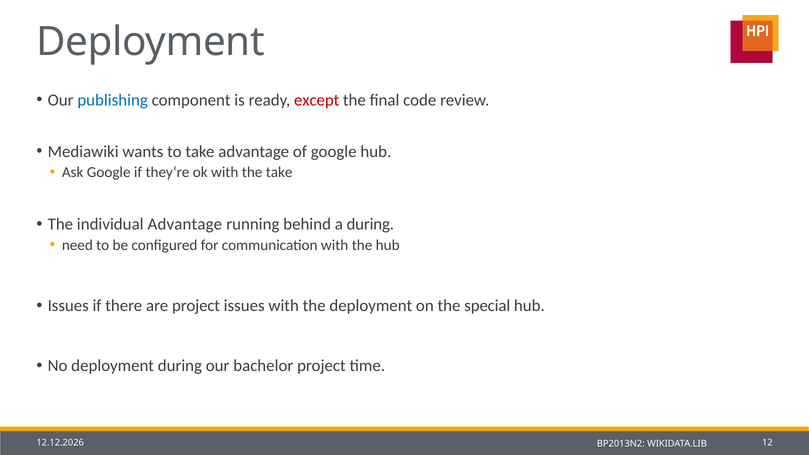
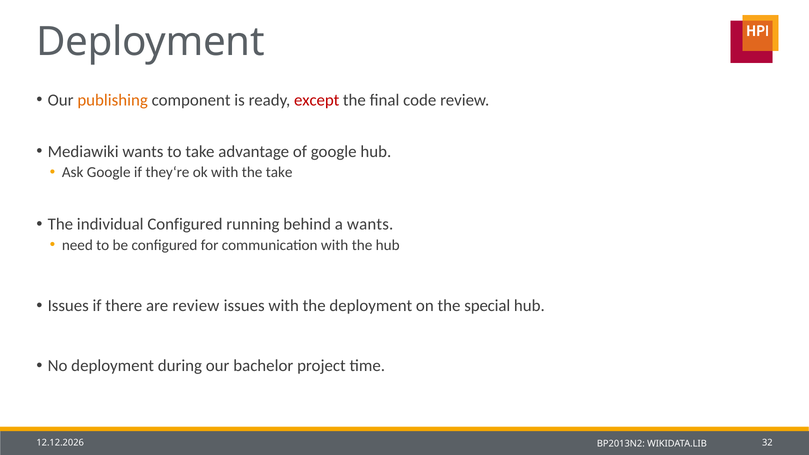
publishing colour: blue -> orange
individual Advantage: Advantage -> Configured
a during: during -> wants
are project: project -> review
12: 12 -> 32
